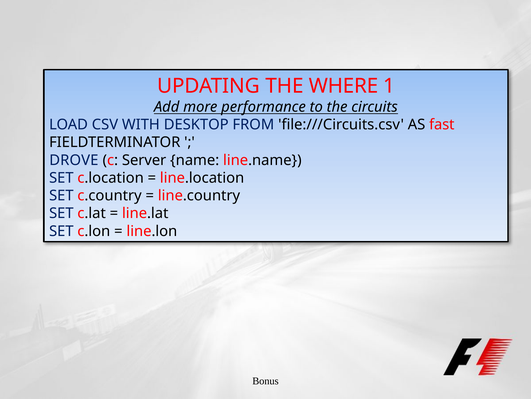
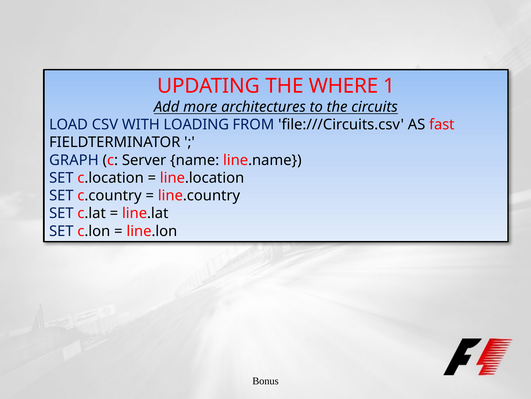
performance: performance -> architectures
DESKTOP: DESKTOP -> LOADING
DROVE: DROVE -> GRAPH
